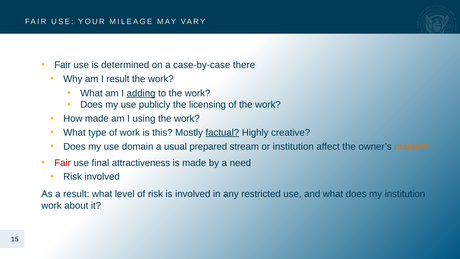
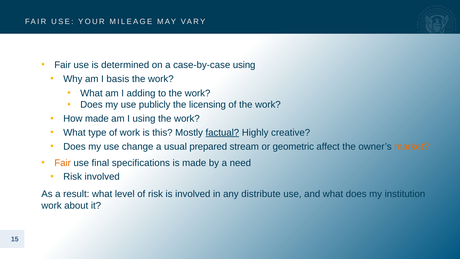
case-by-case there: there -> using
I result: result -> basis
adding underline: present -> none
domain: domain -> change
or institution: institution -> geometric
Fair at (63, 163) colour: red -> orange
attractiveness: attractiveness -> specifications
restricted: restricted -> distribute
